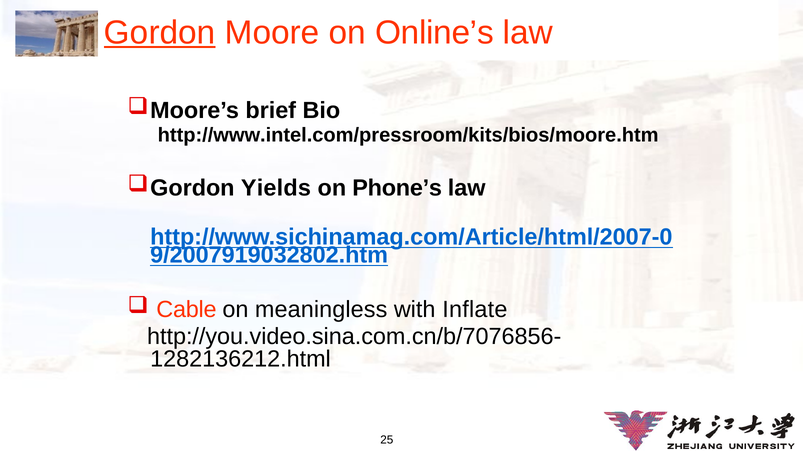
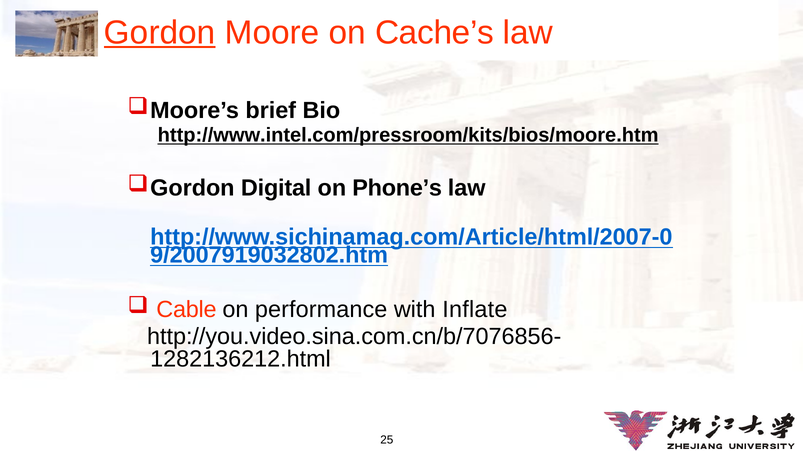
Online’s: Online’s -> Cache’s
http://www.intel.com/pressroom/kits/bios/moore.htm underline: none -> present
Yields: Yields -> Digital
meaningless: meaningless -> performance
